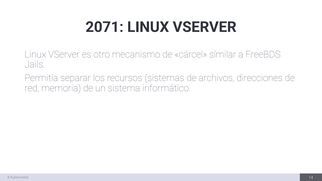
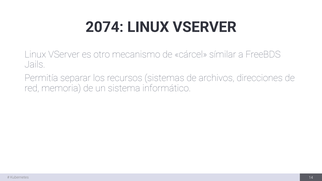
2071: 2071 -> 2074
